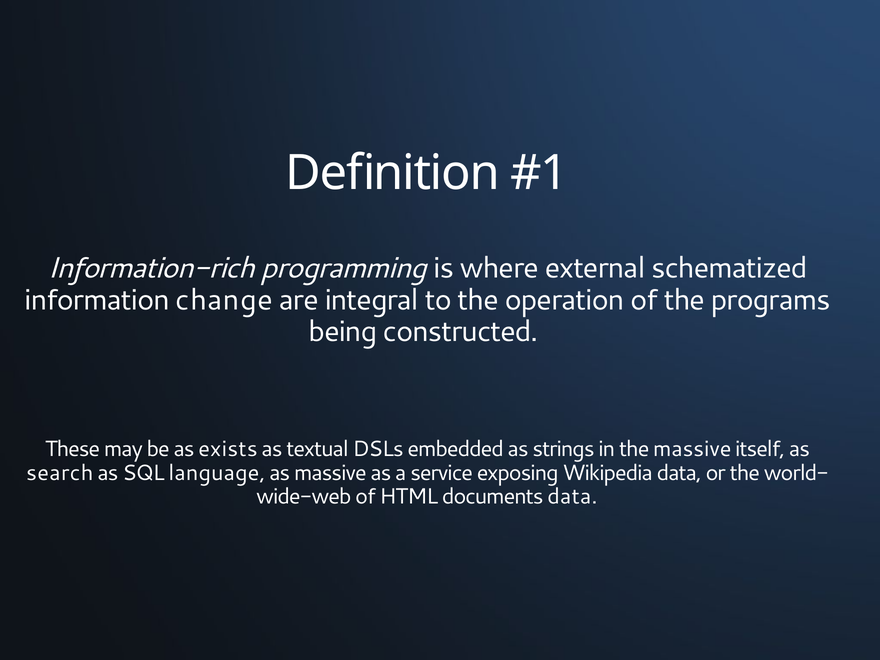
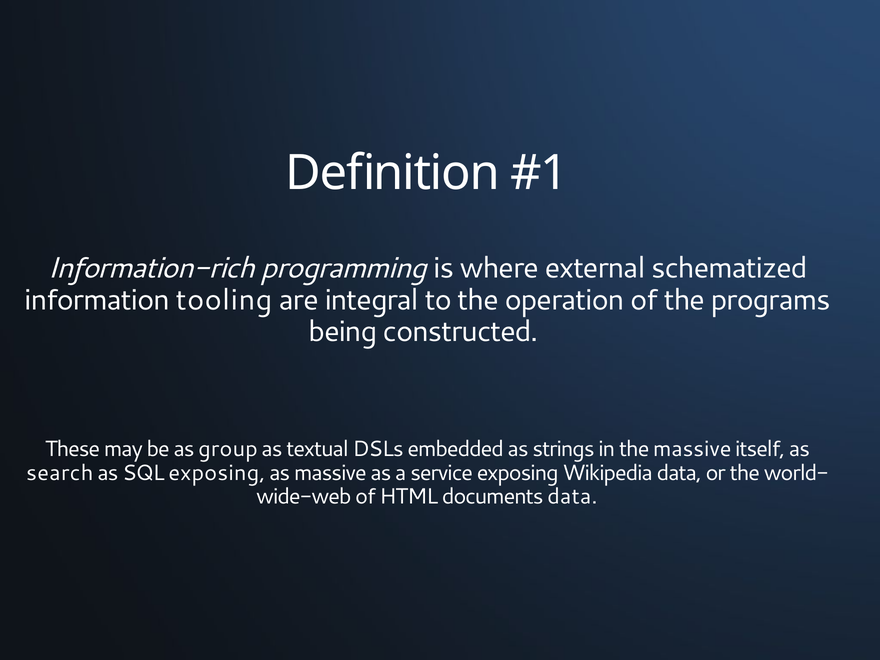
change: change -> tooling
exists: exists -> group
SQL language: language -> exposing
